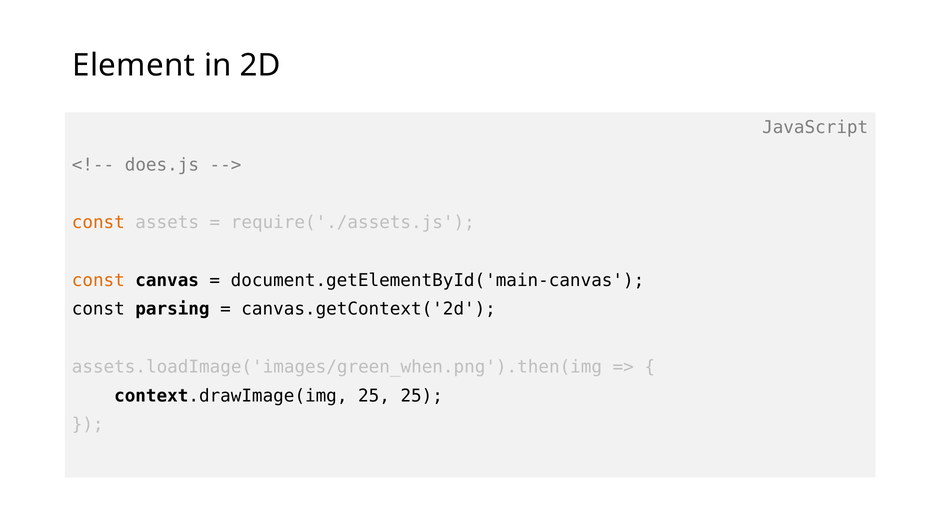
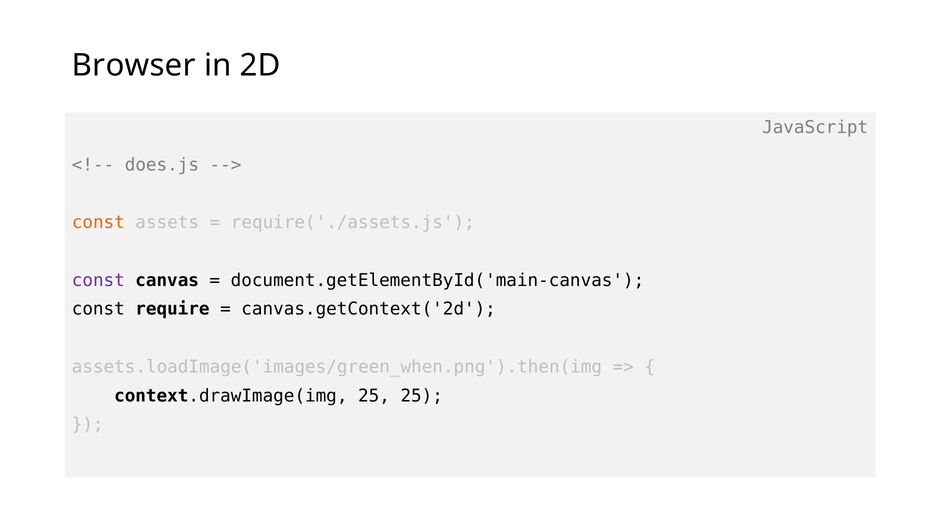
Element: Element -> Browser
const at (98, 280) colour: orange -> purple
parsing: parsing -> require
